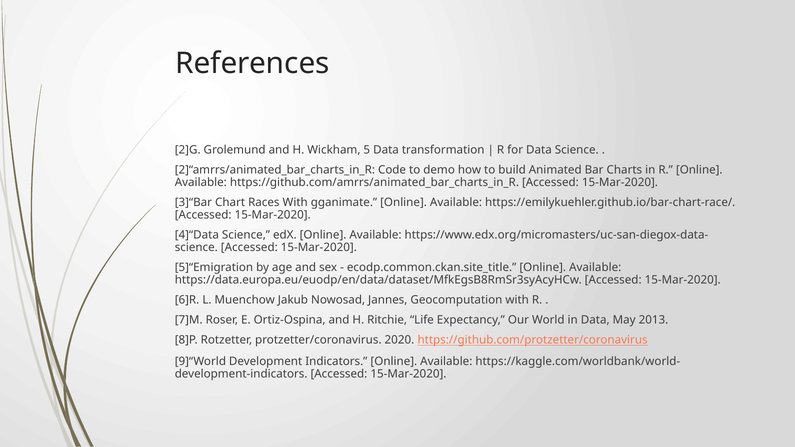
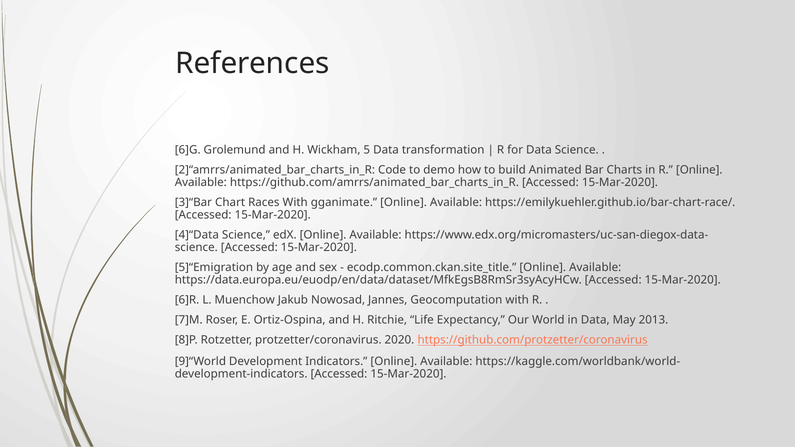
2]G: 2]G -> 6]G
